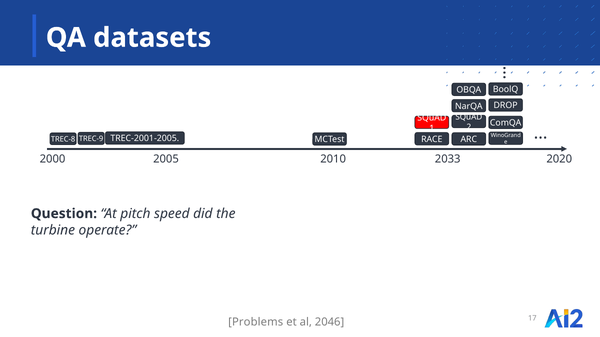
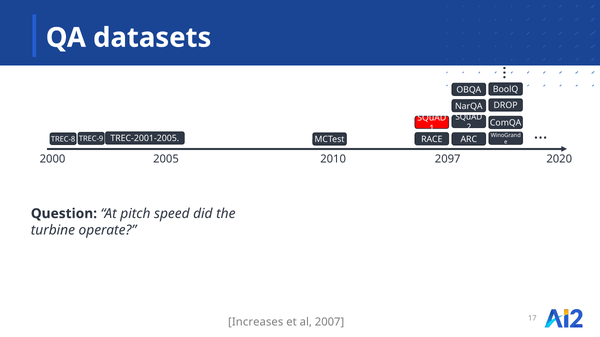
2033: 2033 -> 2097
Problems: Problems -> Increases
2046: 2046 -> 2007
